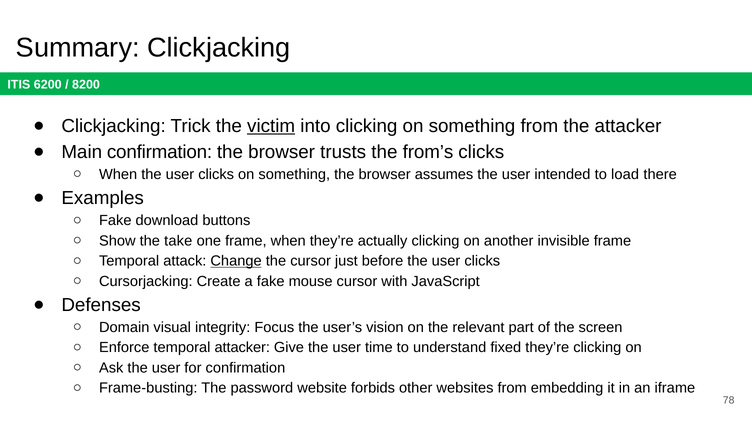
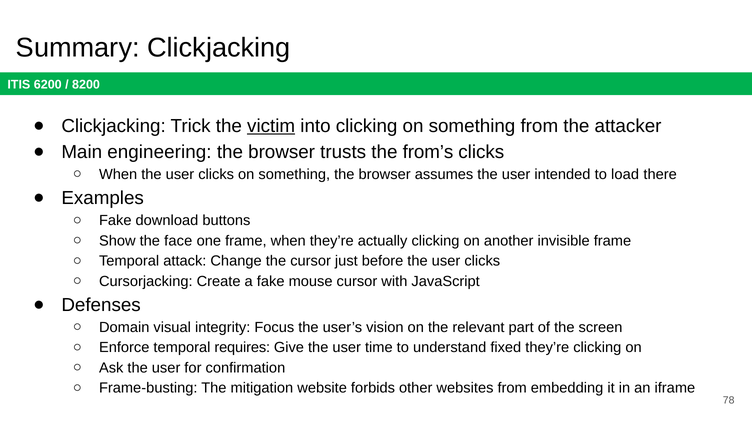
Main confirmation: confirmation -> engineering
take: take -> face
Change underline: present -> none
temporal attacker: attacker -> requires
password: password -> mitigation
